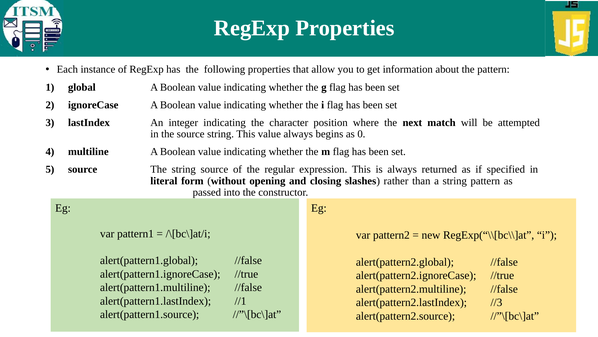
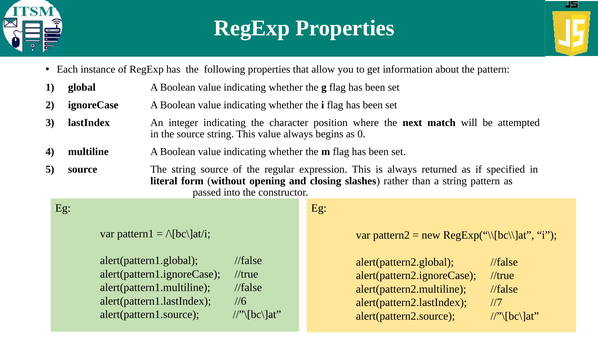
//1: //1 -> //6
//3: //3 -> //7
